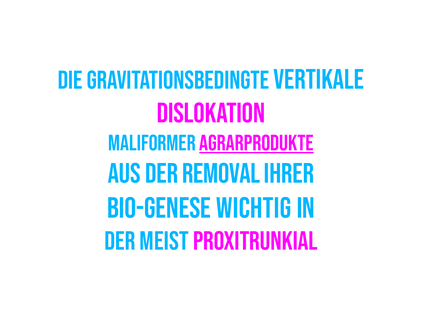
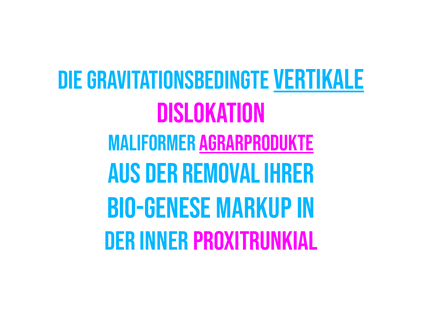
vertikale underline: none -> present
wichtig: wichtig -> markup
Meist: Meist -> Inner
